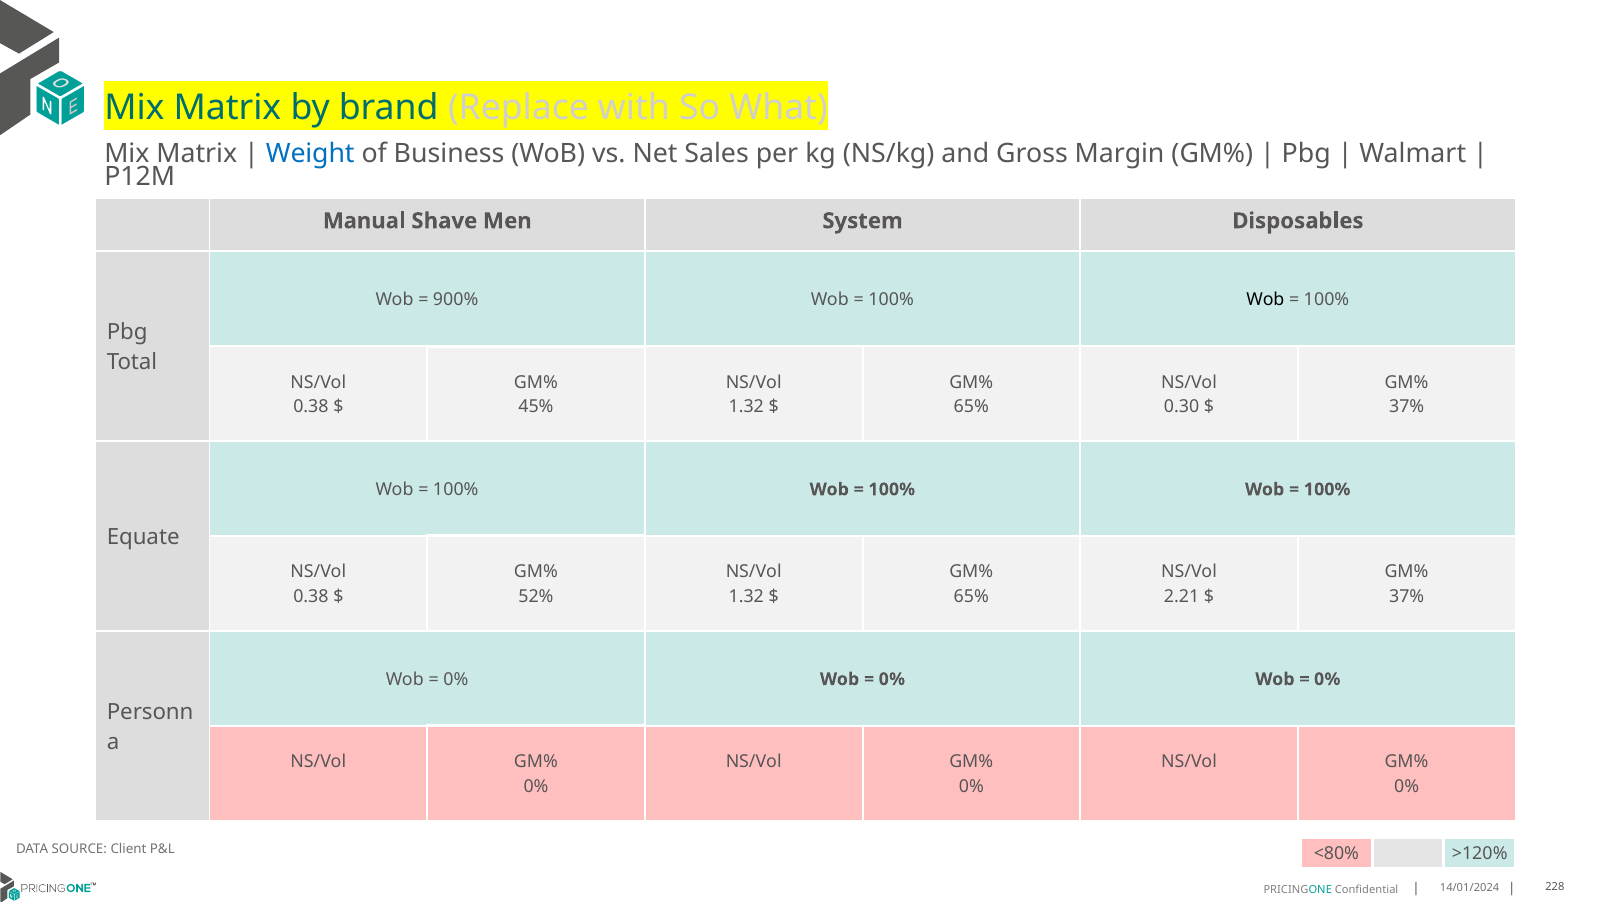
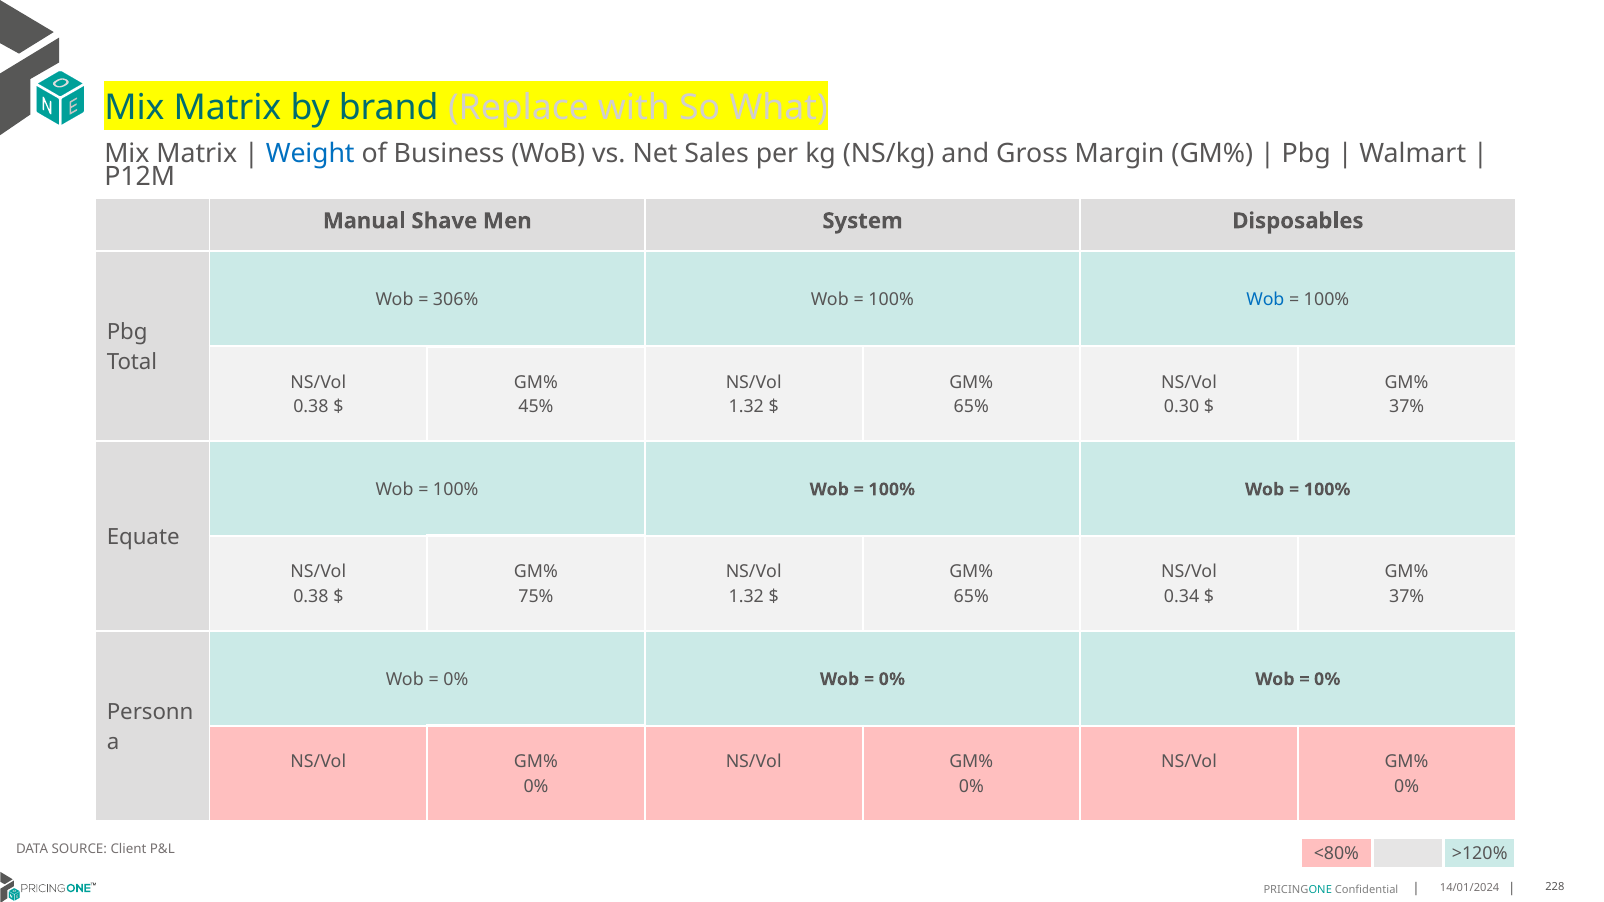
900%: 900% -> 306%
Wob at (1265, 300) colour: black -> blue
52%: 52% -> 75%
2.21: 2.21 -> 0.34
